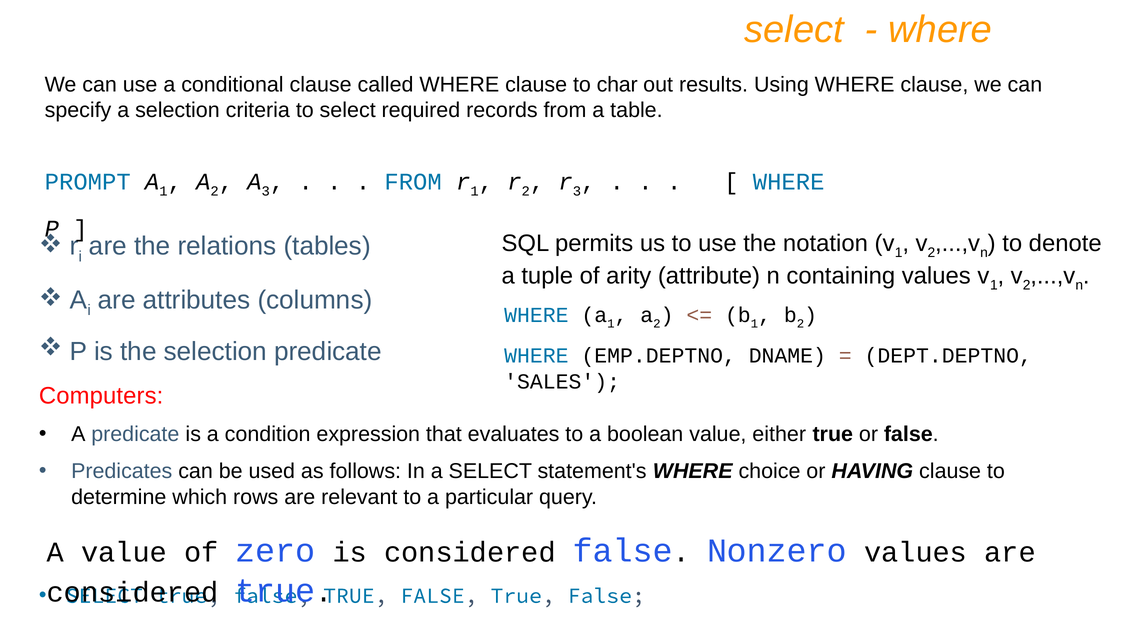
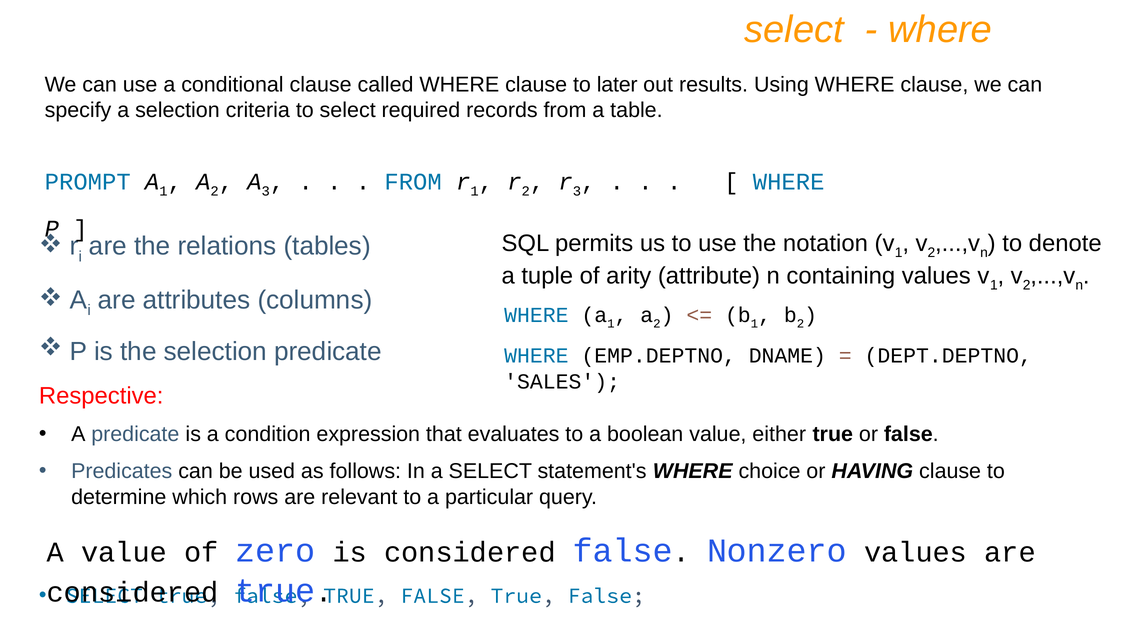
char: char -> later
Computers: Computers -> Respective
